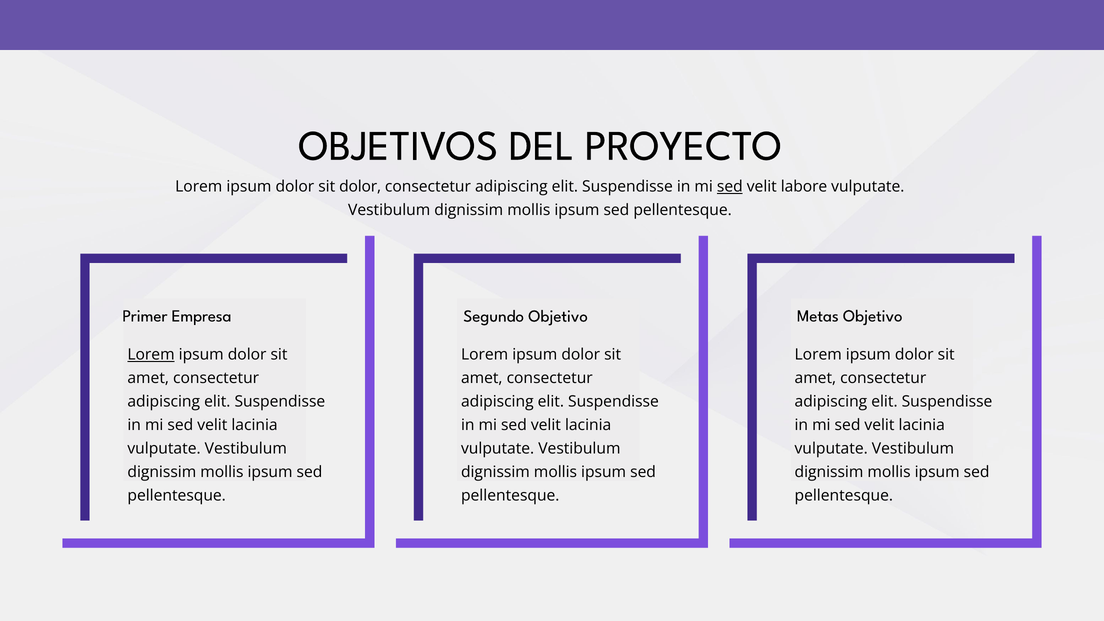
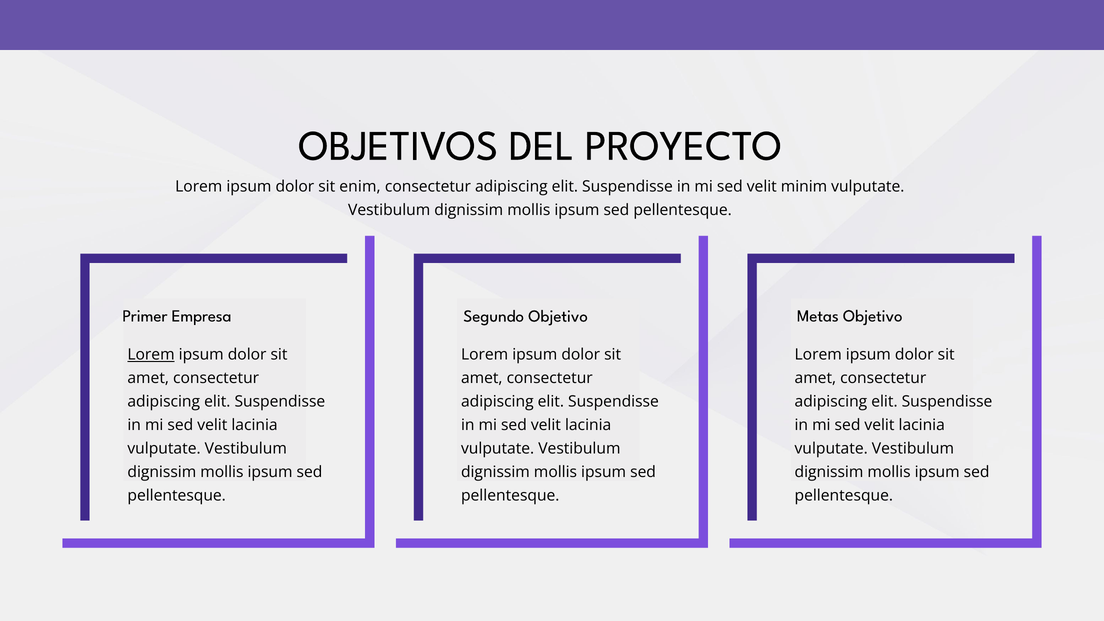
sit dolor: dolor -> enim
sed at (730, 187) underline: present -> none
labore: labore -> minim
